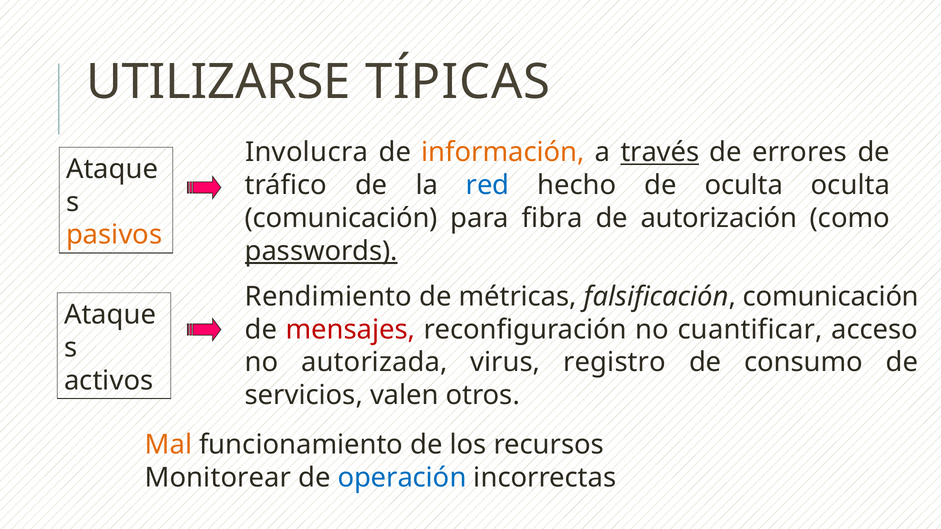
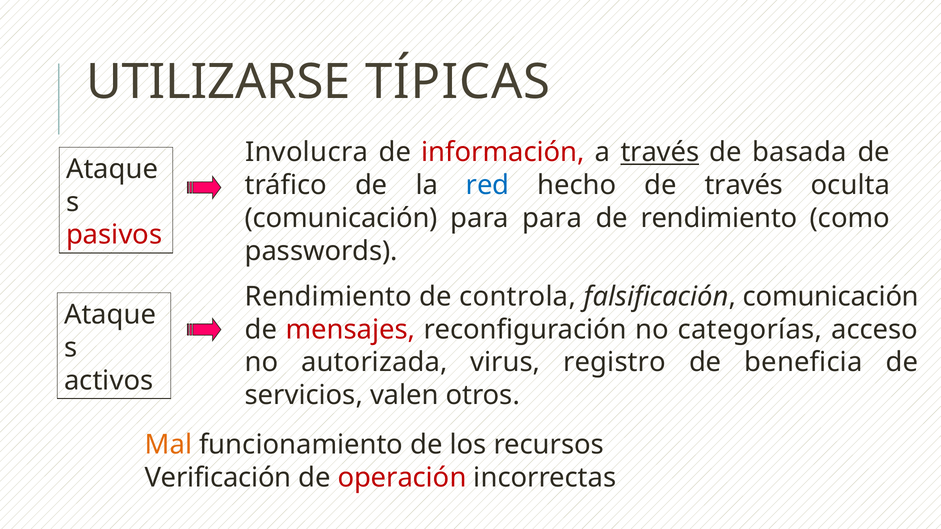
información colour: orange -> red
errores: errores -> basada
de oculta: oculta -> través
para fibra: fibra -> para
de autorización: autorización -> rendimiento
pasivos colour: orange -> red
passwords underline: present -> none
métricas: métricas -> controla
cuantificar: cuantificar -> categorías
consumo: consumo -> beneficia
Monitorear: Monitorear -> Verificación
operación colour: blue -> red
